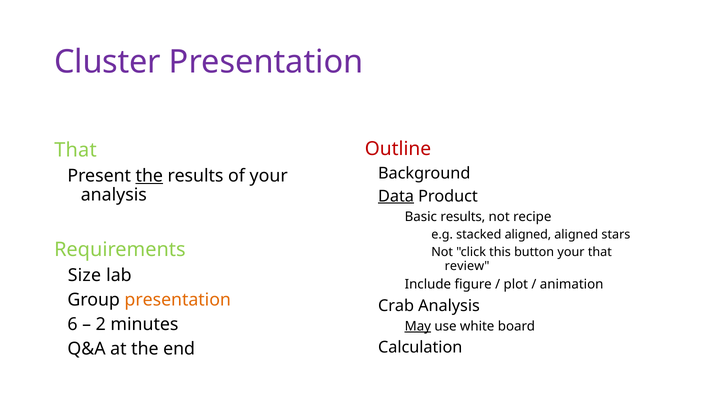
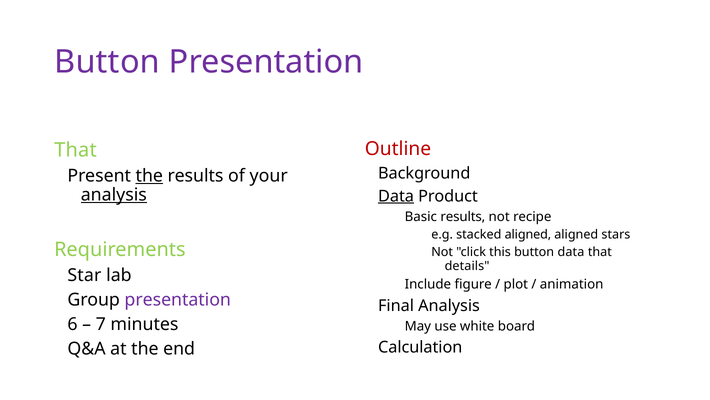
Cluster at (107, 62): Cluster -> Button
analysis at (114, 195) underline: none -> present
button your: your -> data
review: review -> details
Size: Size -> Star
presentation at (178, 299) colour: orange -> purple
Crab: Crab -> Final
2: 2 -> 7
May underline: present -> none
